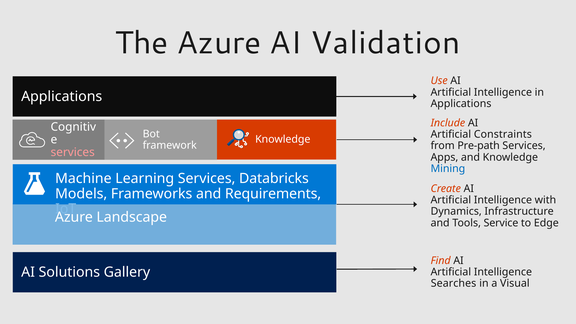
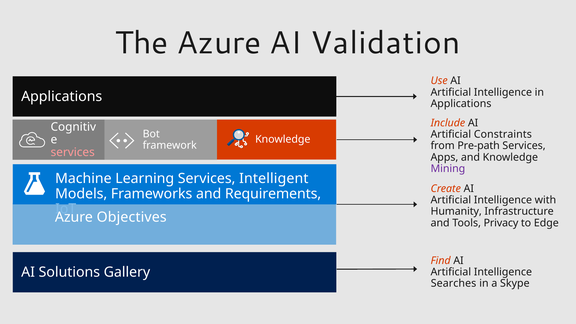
Mining colour: blue -> purple
Databricks: Databricks -> Intelligent
Dynamics: Dynamics -> Humanity
Landscape: Landscape -> Objectives
Service: Service -> Privacy
Visual: Visual -> Skype
